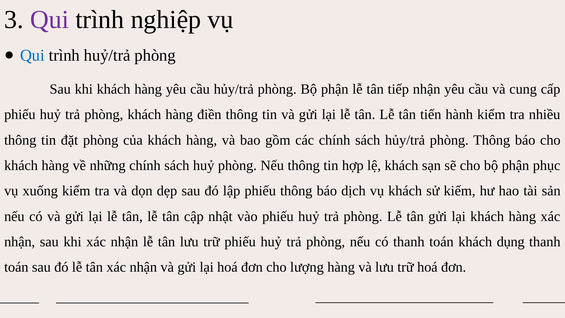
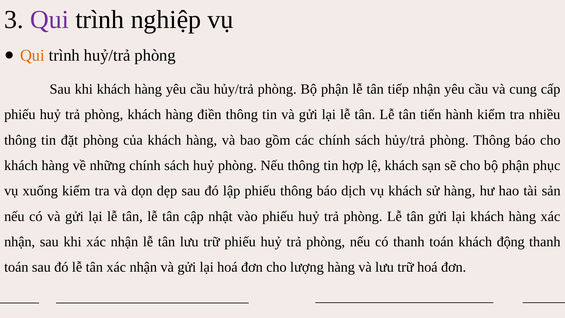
Qui at (32, 55) colour: blue -> orange
sử kiếm: kiếm -> hàng
dụng: dụng -> động
